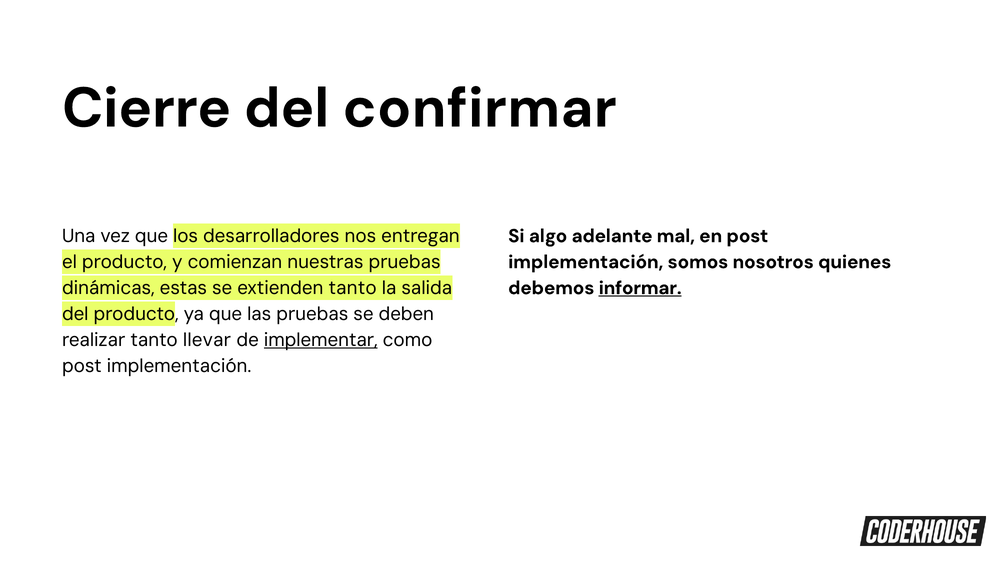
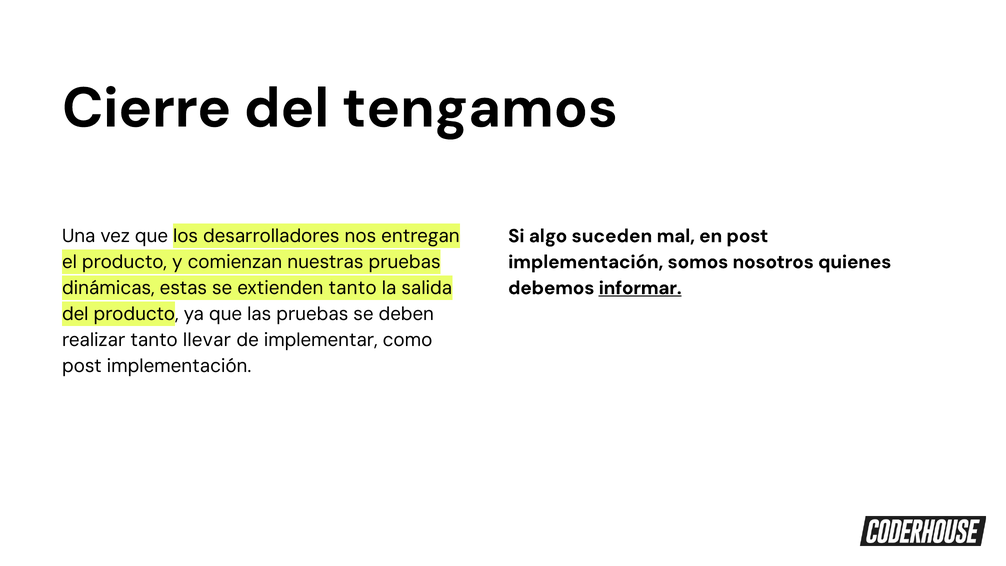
confirmar: confirmar -> tengamos
adelante: adelante -> suceden
implementar underline: present -> none
